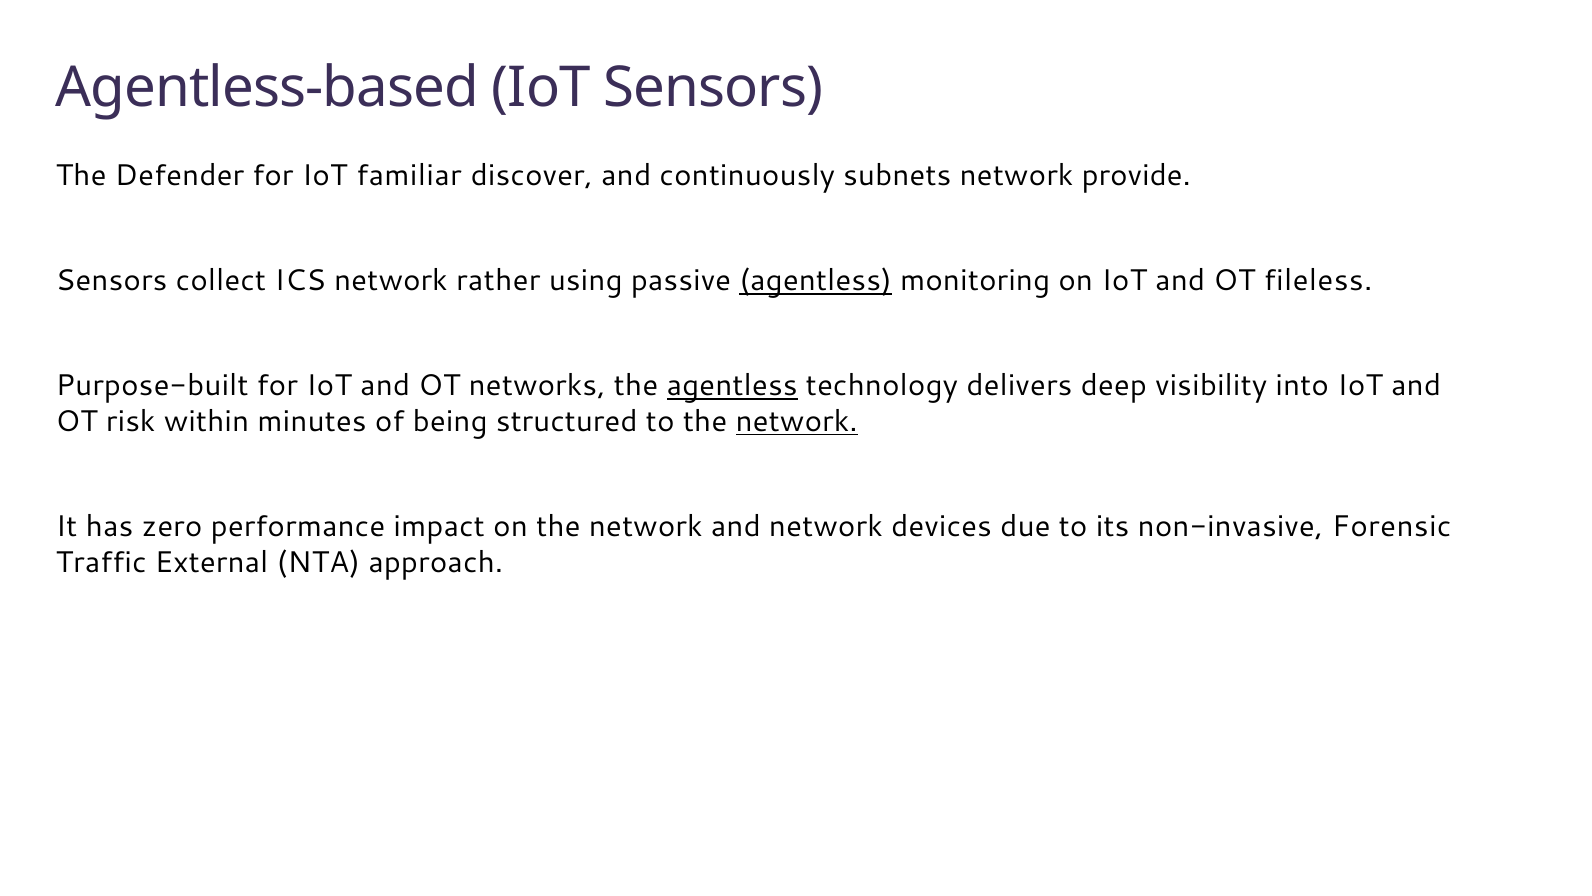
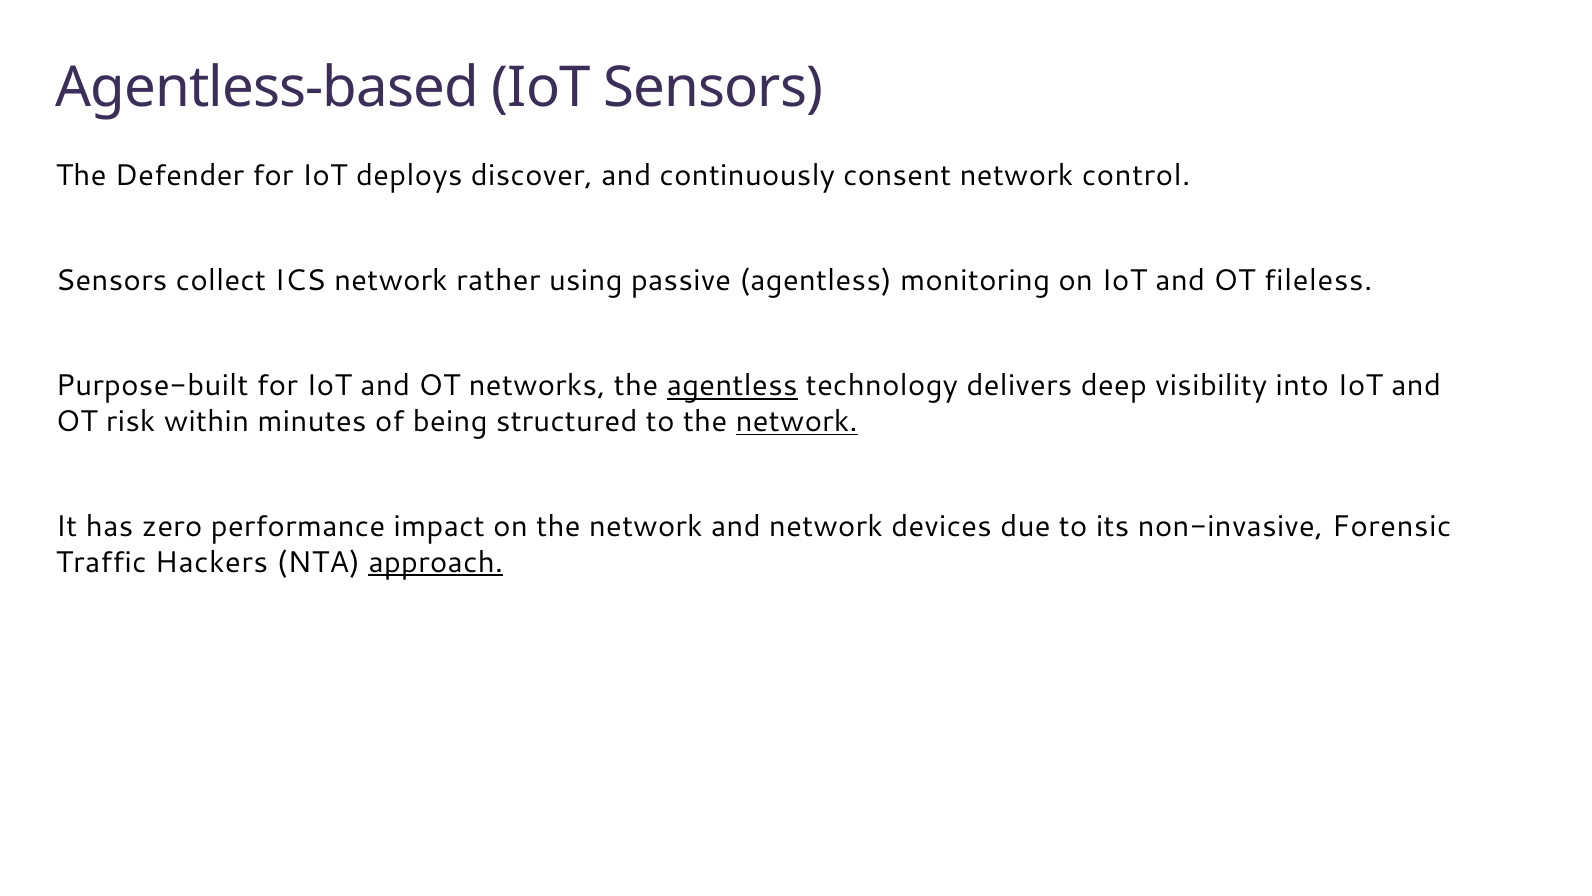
familiar: familiar -> deploys
subnets: subnets -> consent
provide: provide -> control
agentless at (816, 281) underline: present -> none
External: External -> Hackers
approach underline: none -> present
